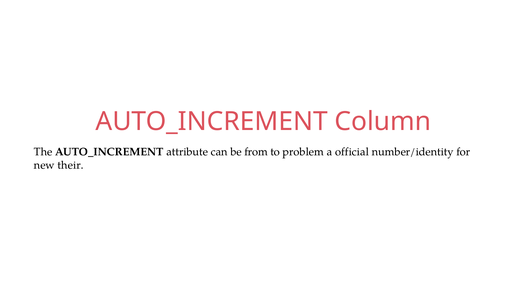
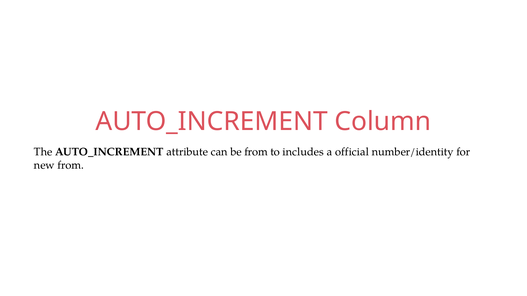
problem: problem -> includes
new their: their -> from
